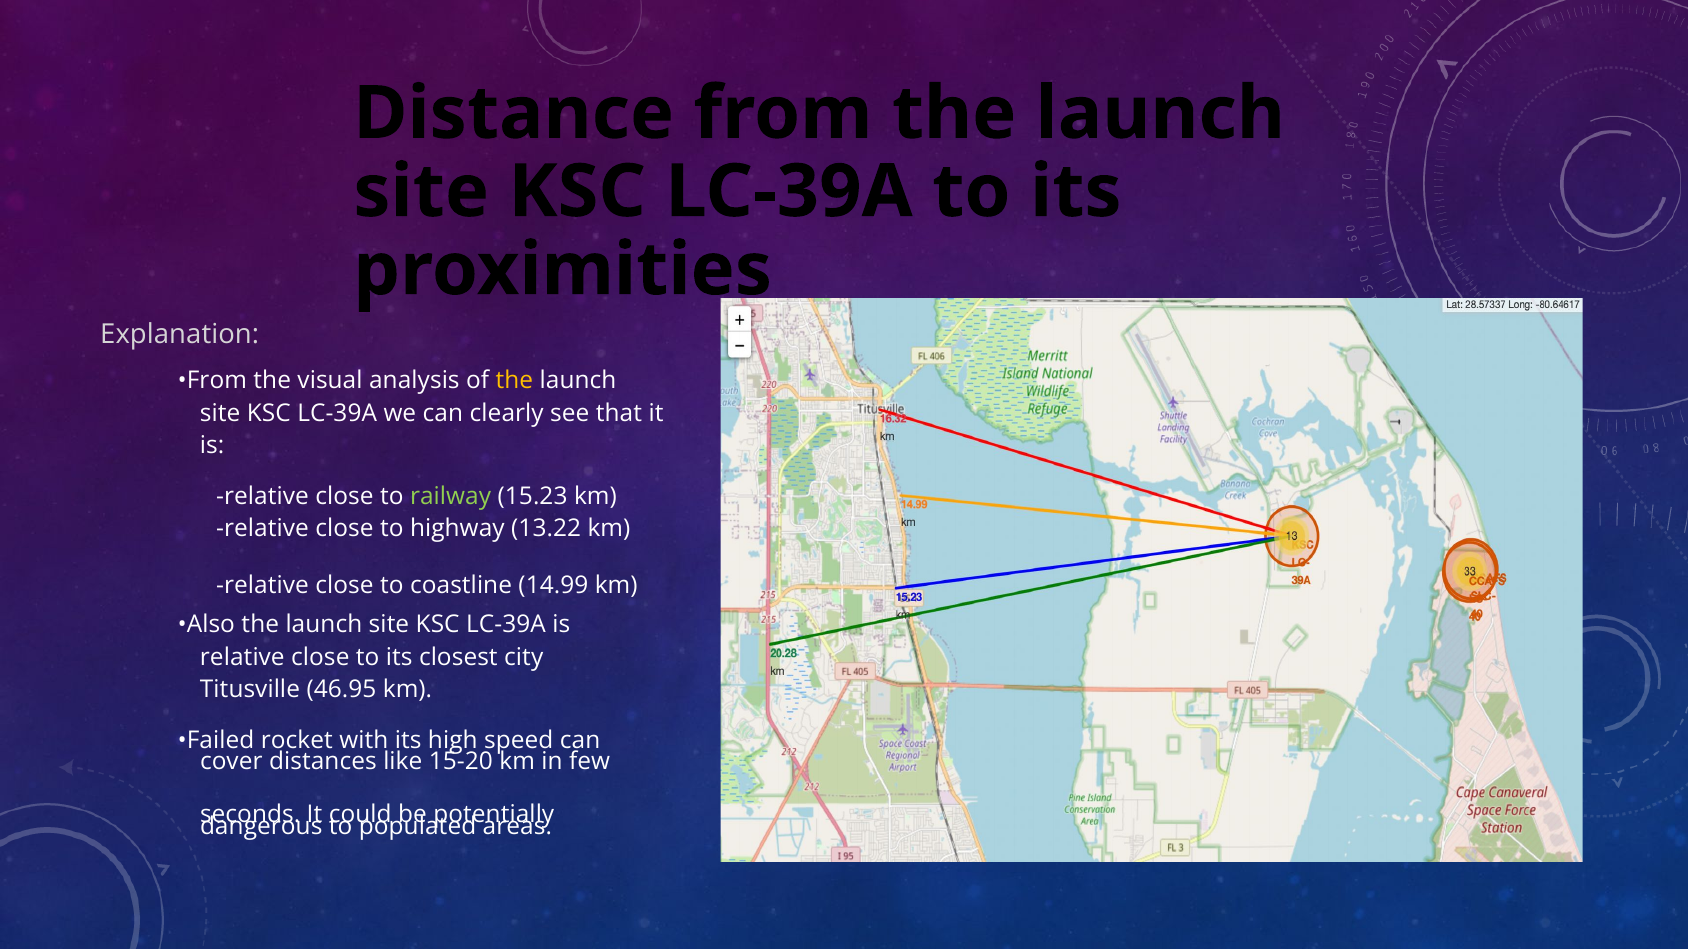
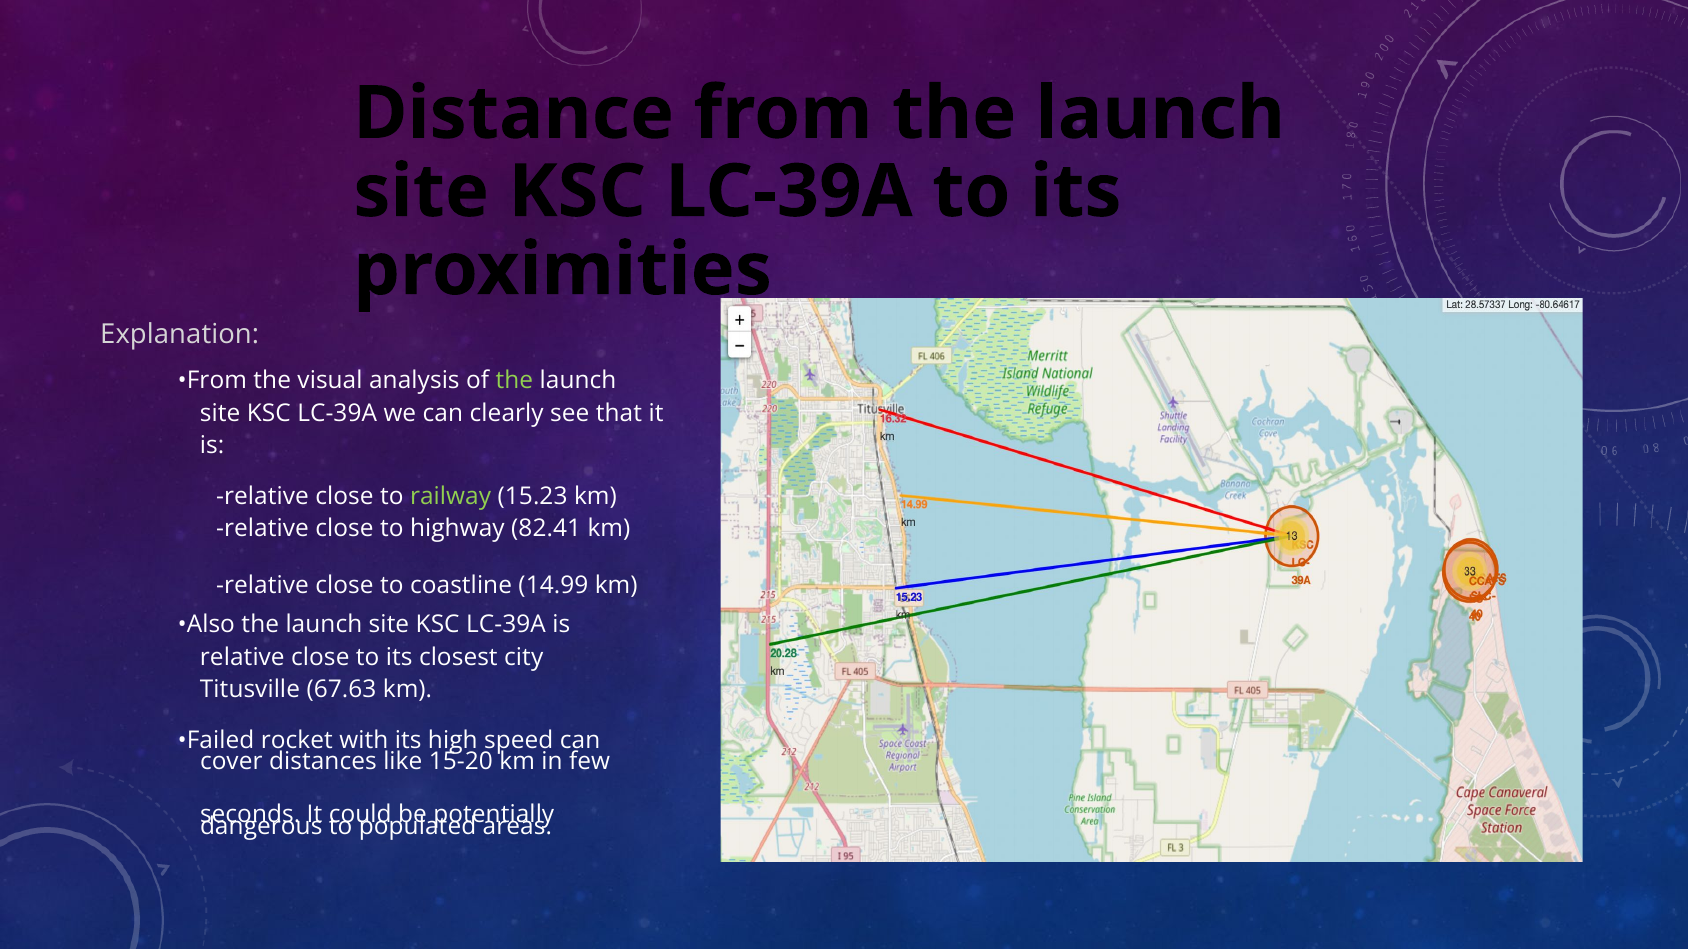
the at (514, 381) colour: yellow -> light green
13.22: 13.22 -> 82.41
46.95: 46.95 -> 67.63
